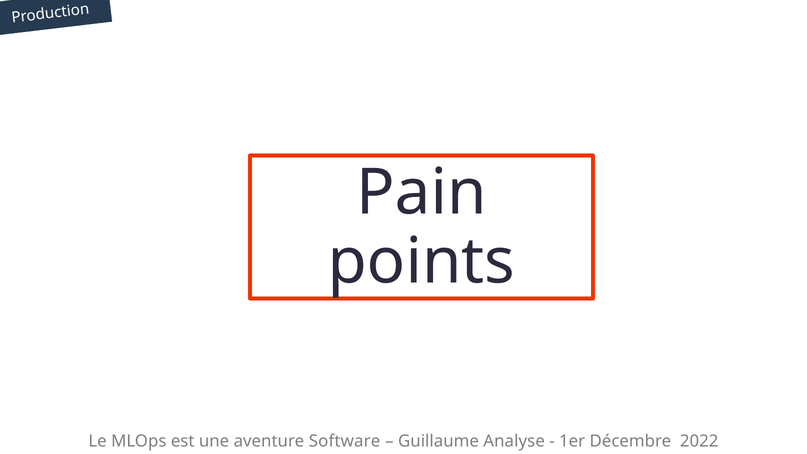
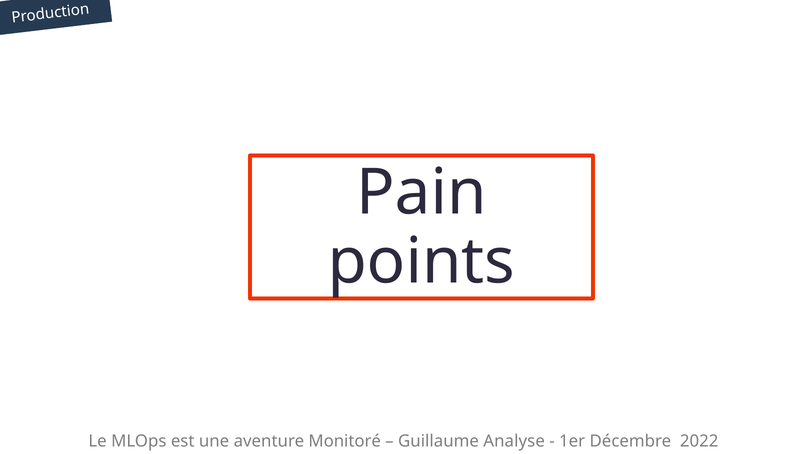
Software: Software -> Monitoré
